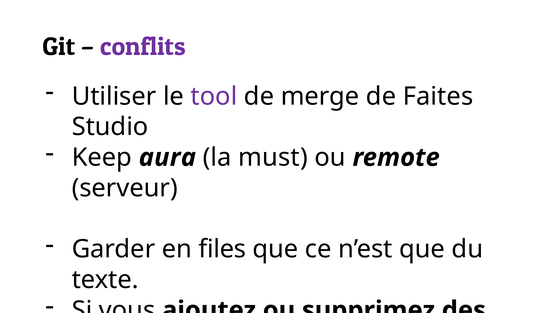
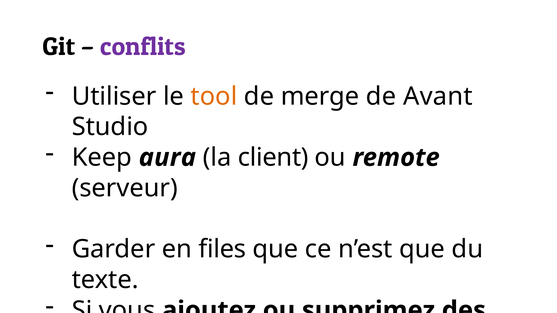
tool colour: purple -> orange
Faites: Faites -> Avant
must: must -> client
